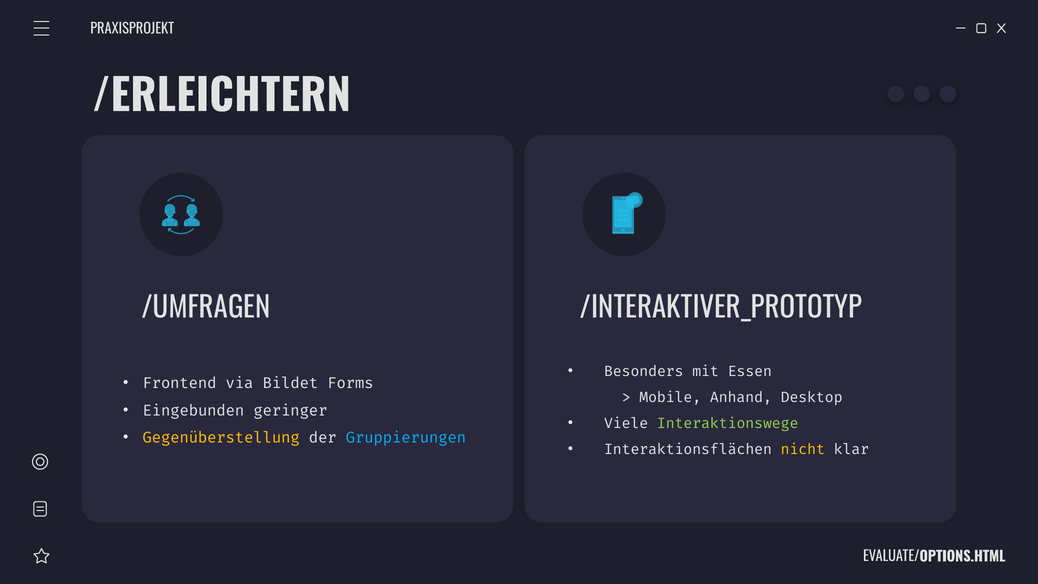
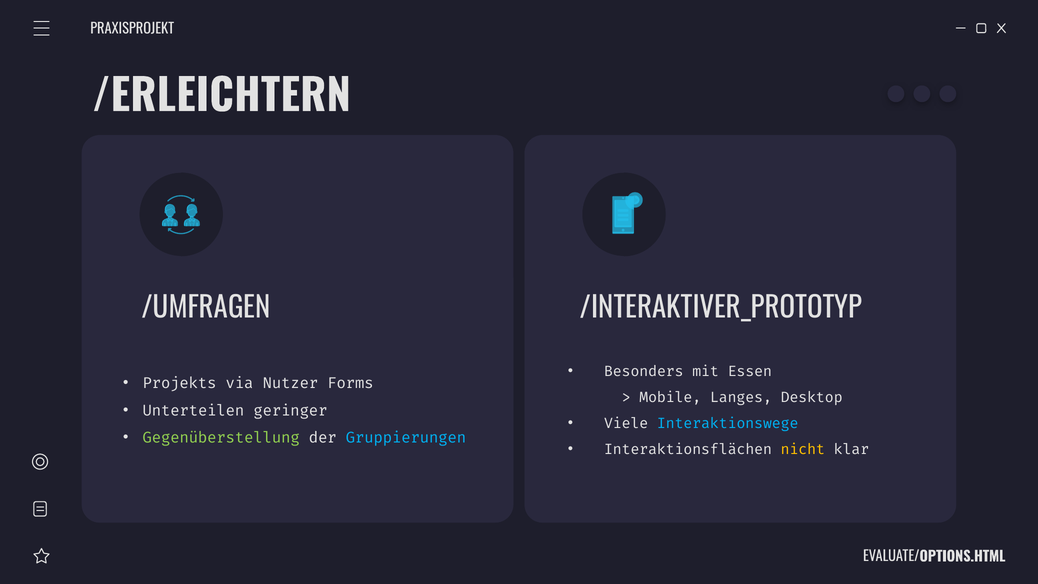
Frontend: Frontend -> Projekts
Bildet: Bildet -> Nutzer
Anhand: Anhand -> Langes
Eingebunden: Eingebunden -> Unterteilen
Interaktionswege colour: light green -> light blue
Gegenüberstellung colour: yellow -> light green
